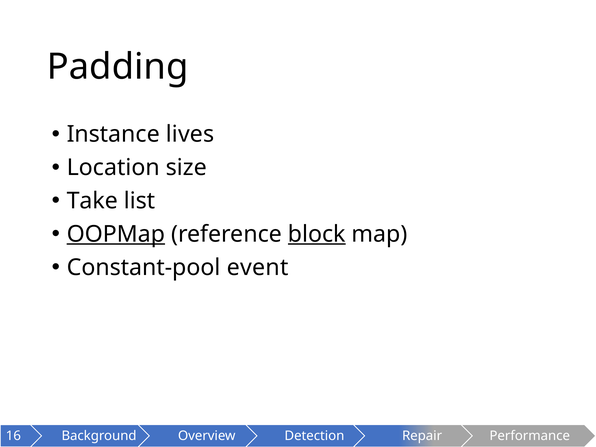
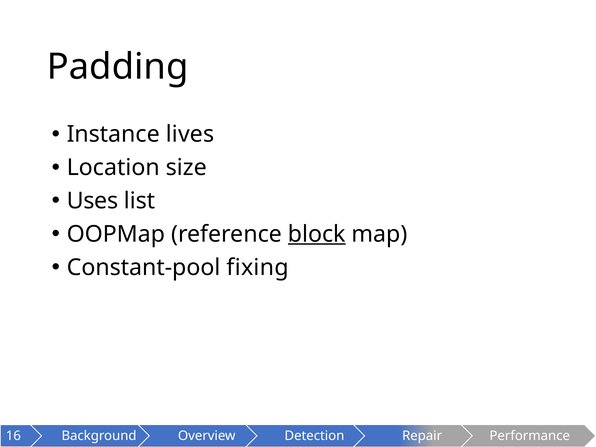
Take: Take -> Uses
OOPMap underline: present -> none
event: event -> fixing
